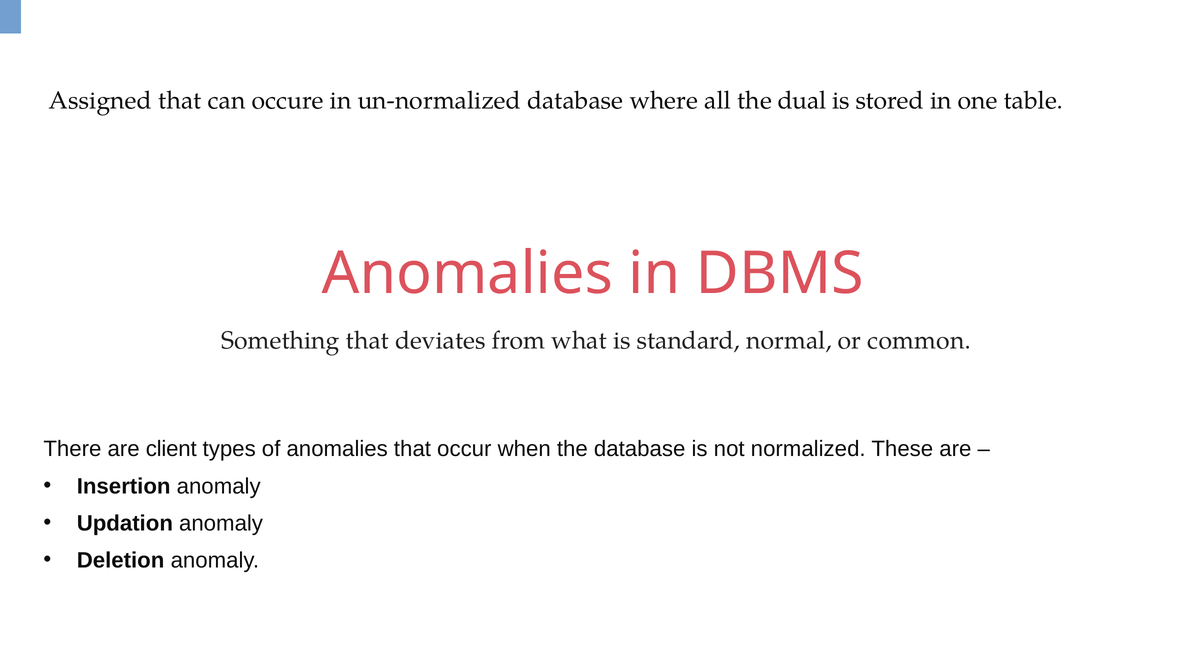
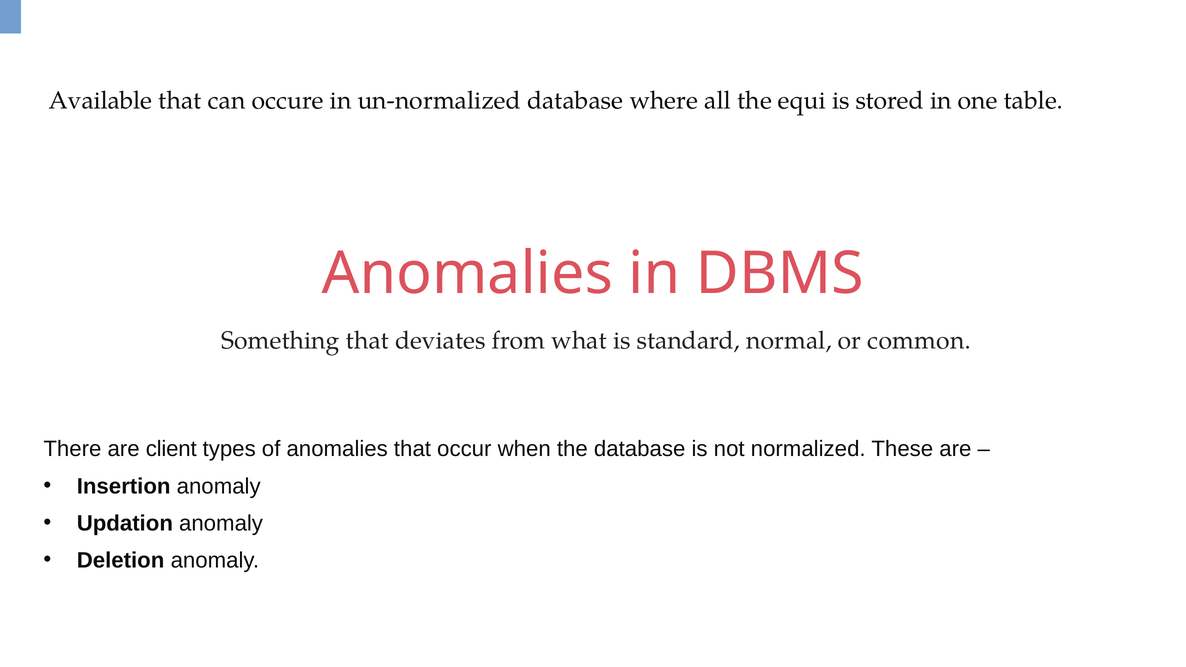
Assigned: Assigned -> Available
dual: dual -> equi
